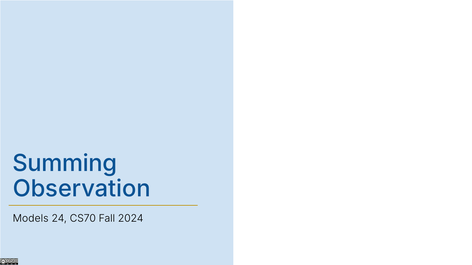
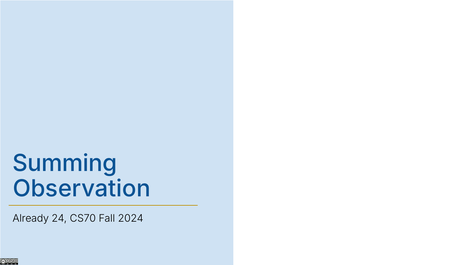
Models: Models -> Already
